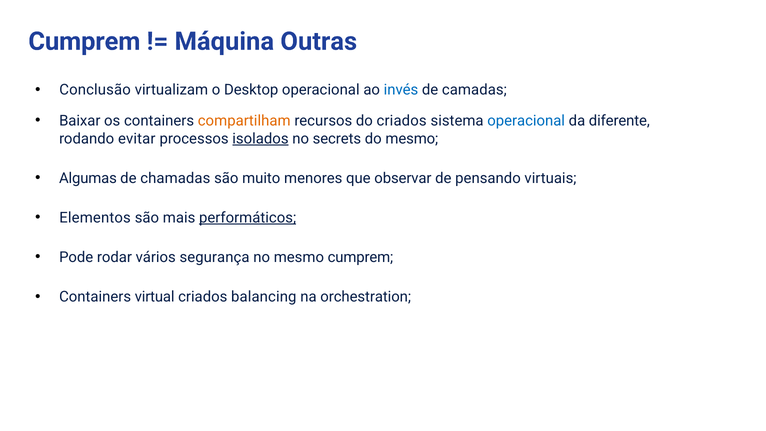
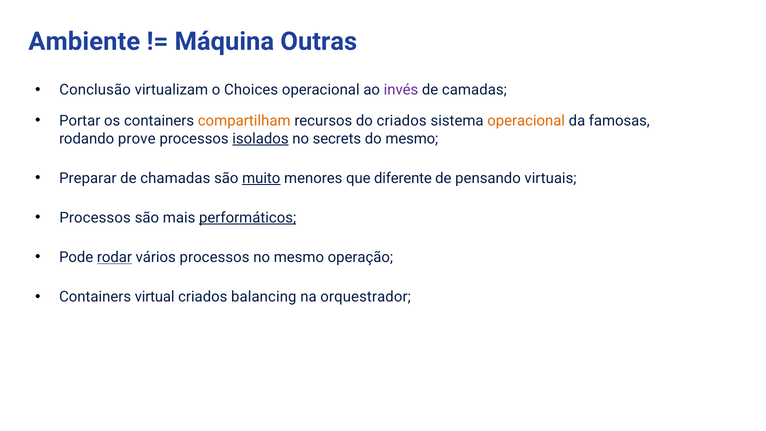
Cumprem at (84, 41): Cumprem -> Ambiente
Desktop: Desktop -> Choices
invés colour: blue -> purple
Baixar: Baixar -> Portar
operacional at (526, 121) colour: blue -> orange
diferente: diferente -> famosas
evitar: evitar -> prove
Algumas: Algumas -> Preparar
muito underline: none -> present
observar: observar -> diferente
Elementos at (95, 218): Elementos -> Processos
rodar underline: none -> present
vários segurança: segurança -> processos
mesmo cumprem: cumprem -> operação
orchestration: orchestration -> orquestrador
